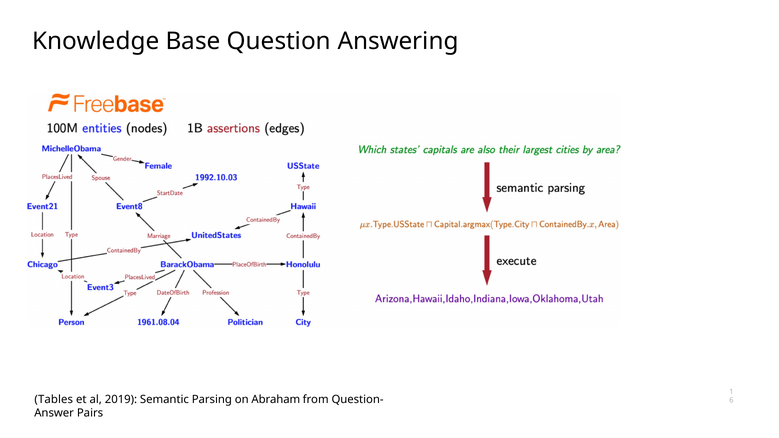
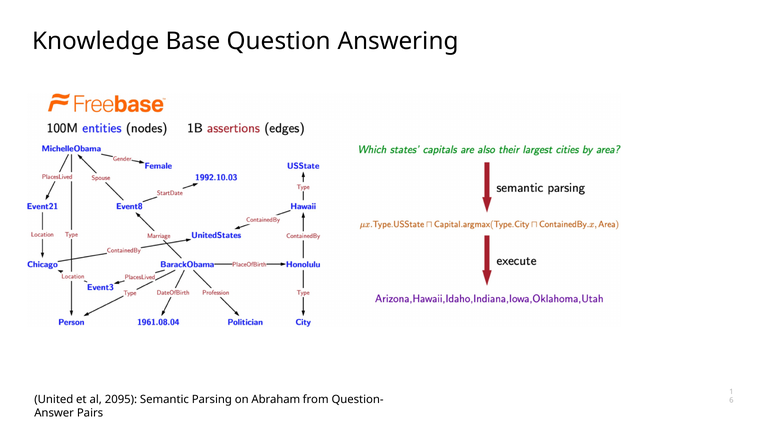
Tables: Tables -> United
2019: 2019 -> 2095
